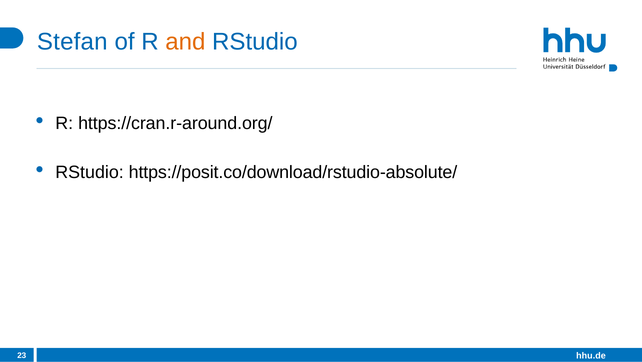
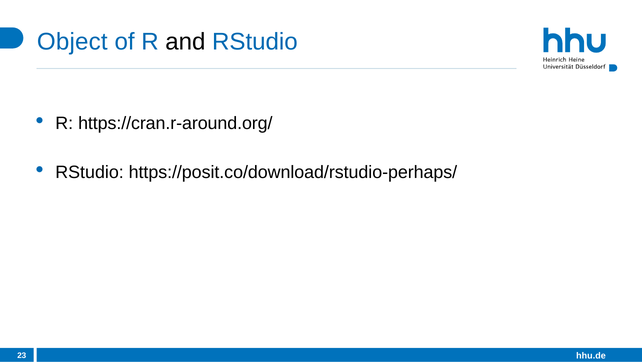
Stefan: Stefan -> Object
and colour: orange -> black
https://posit.co/download/rstudio-absolute/: https://posit.co/download/rstudio-absolute/ -> https://posit.co/download/rstudio-perhaps/
